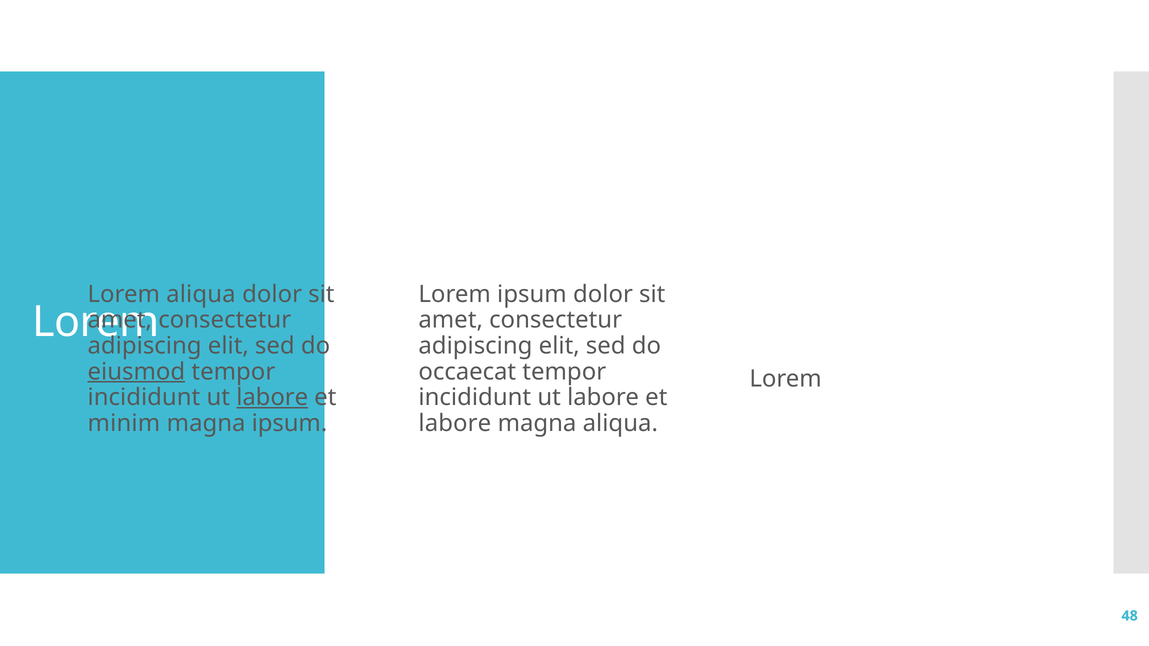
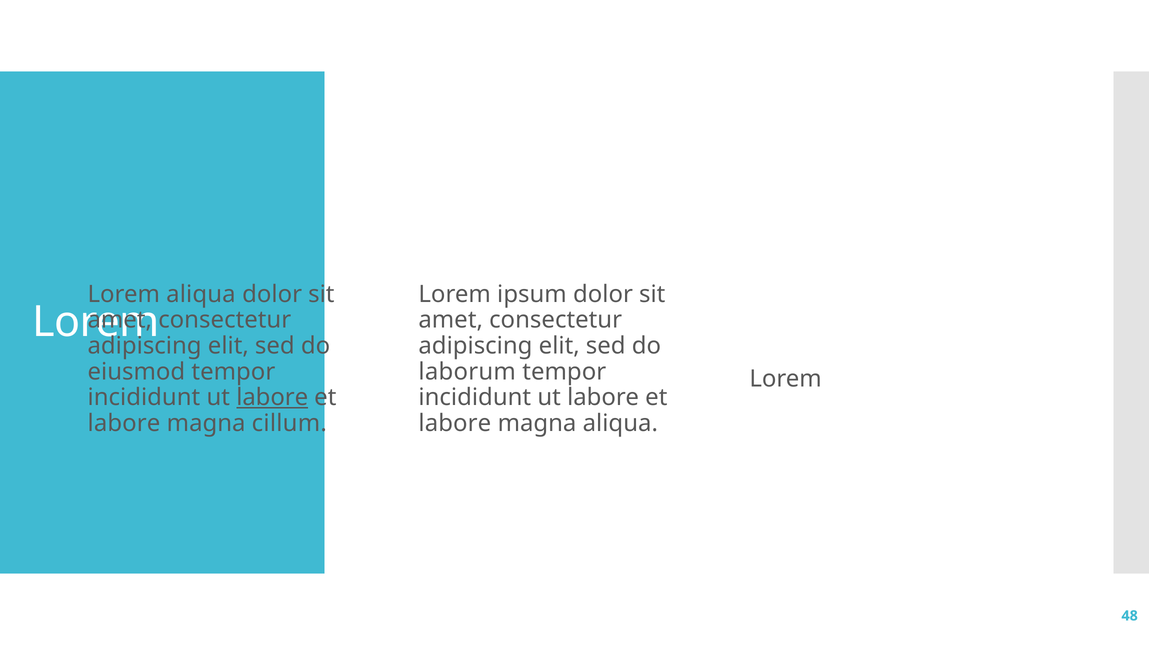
eiusmod underline: present -> none
occaecat: occaecat -> laborum
minim at (124, 424): minim -> labore
magna ipsum: ipsum -> cillum
